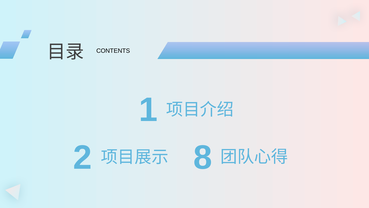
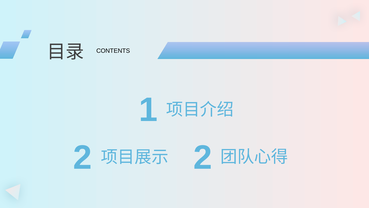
8 at (203, 157): 8 -> 2
